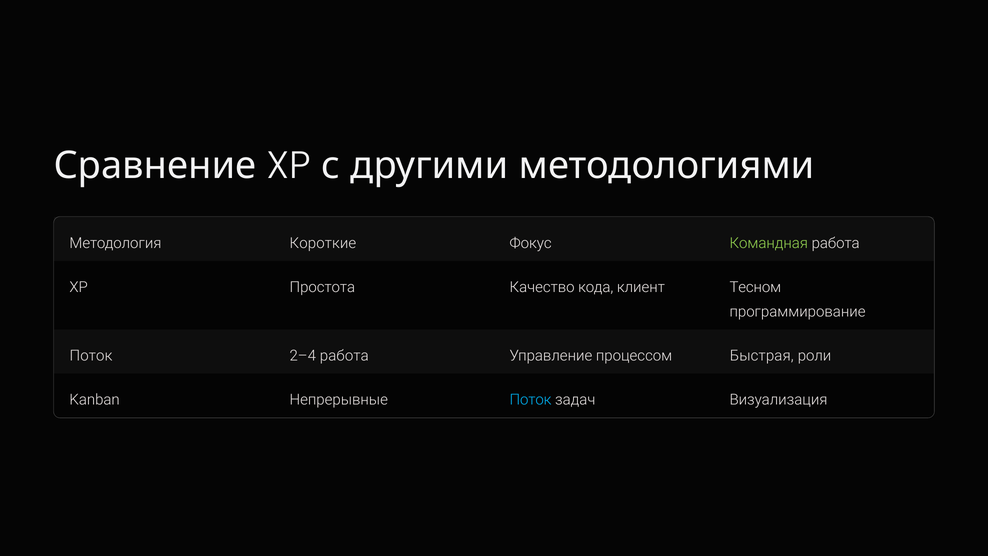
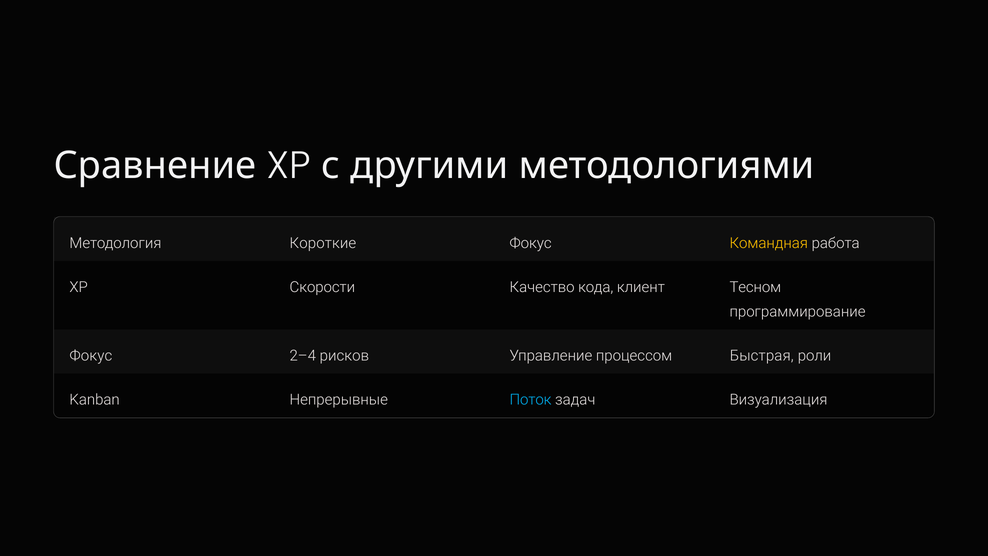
Командная colour: light green -> yellow
Простота: Простота -> Скорости
Поток at (91, 356): Поток -> Фокус
2–4 работа: работа -> рисков
